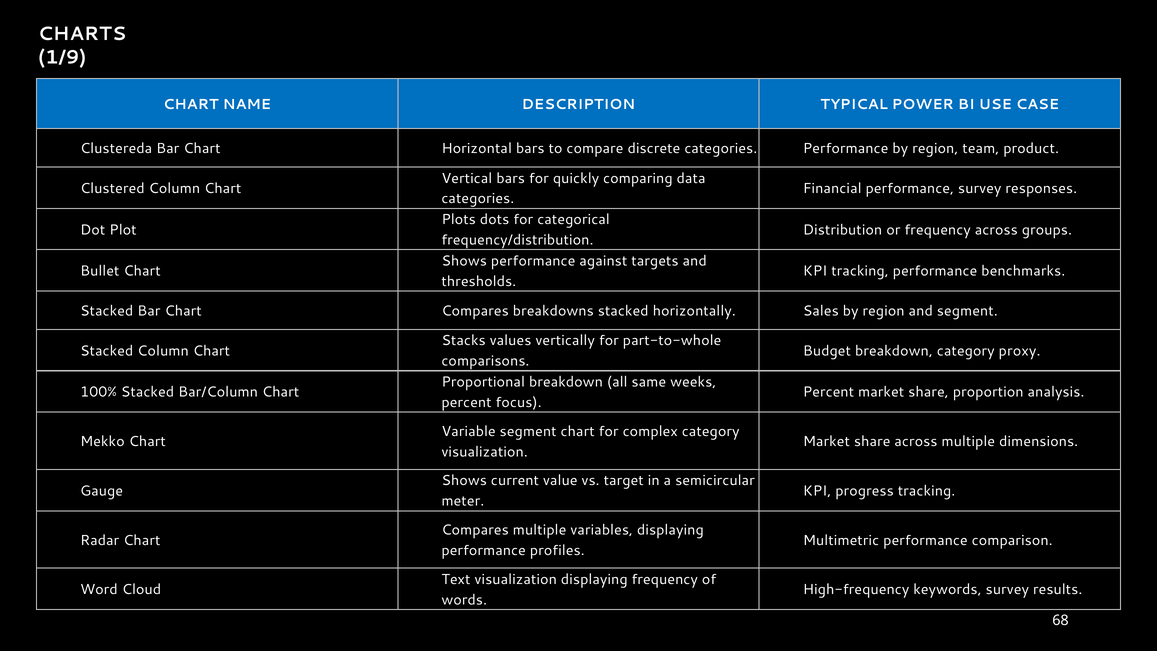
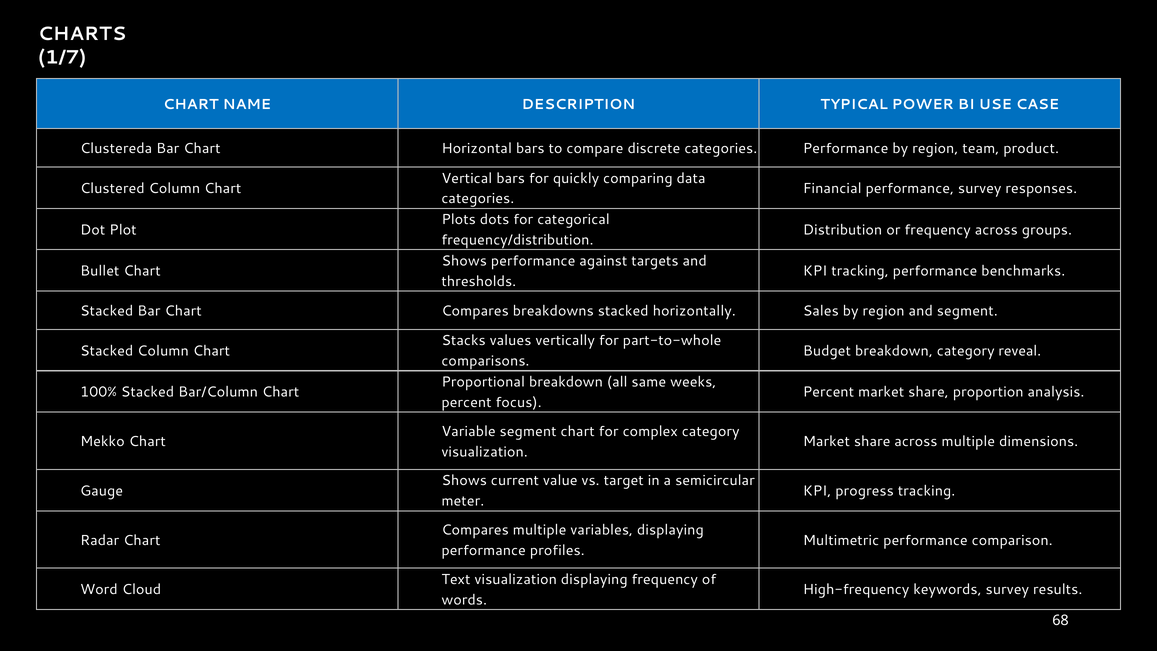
1/9: 1/9 -> 1/7
proxy: proxy -> reveal
